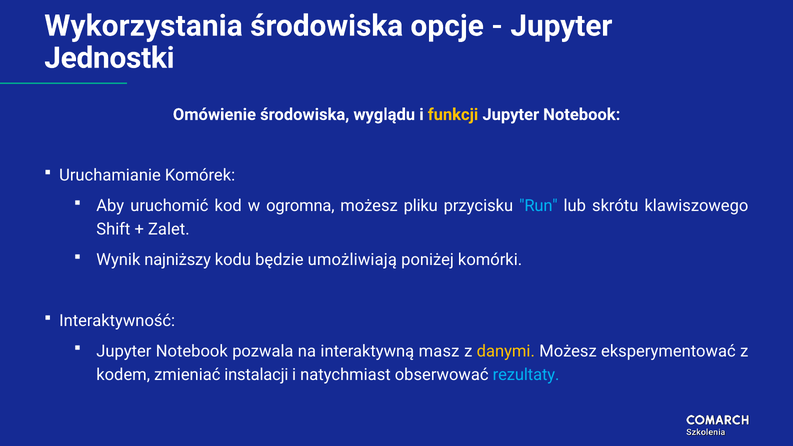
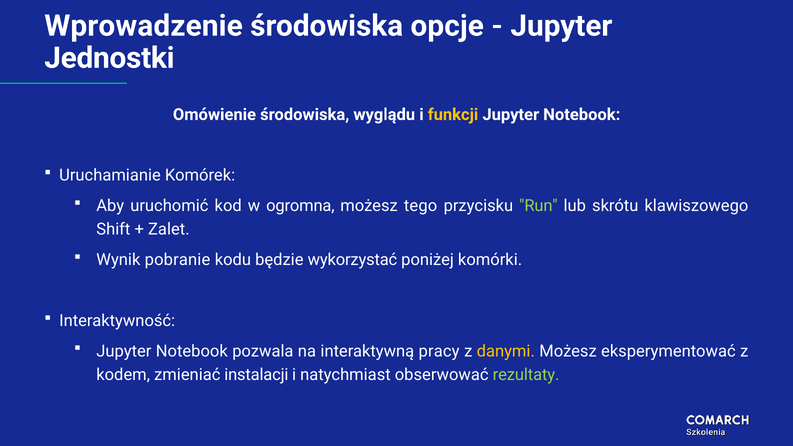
Wykorzystania: Wykorzystania -> Wprowadzenie
pliku: pliku -> tego
Run colour: light blue -> light green
najniższy: najniższy -> pobranie
umożliwiają: umożliwiają -> wykorzystać
masz: masz -> pracy
rezultaty colour: light blue -> light green
